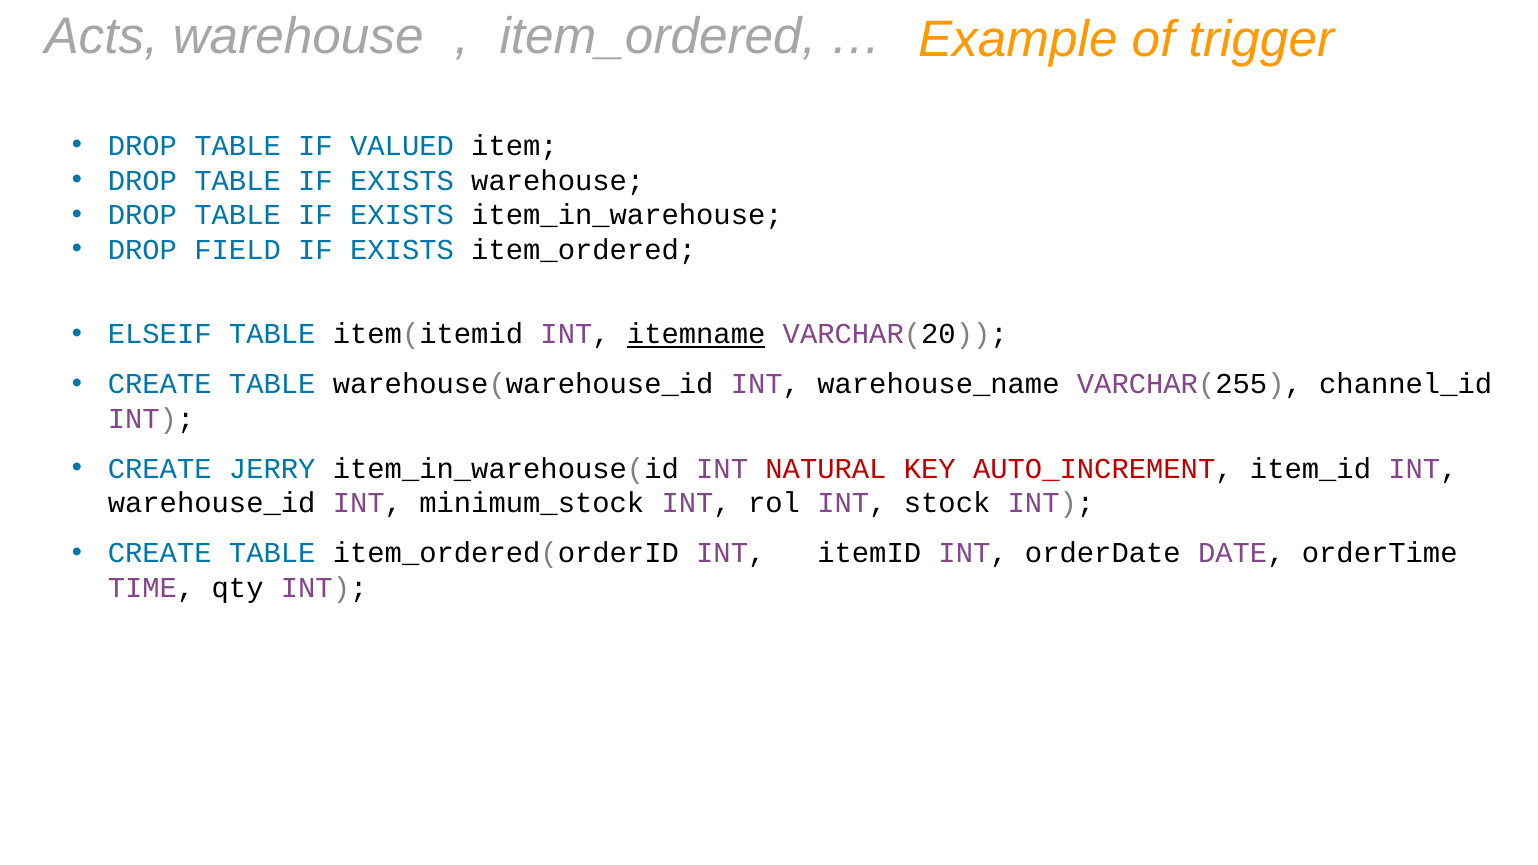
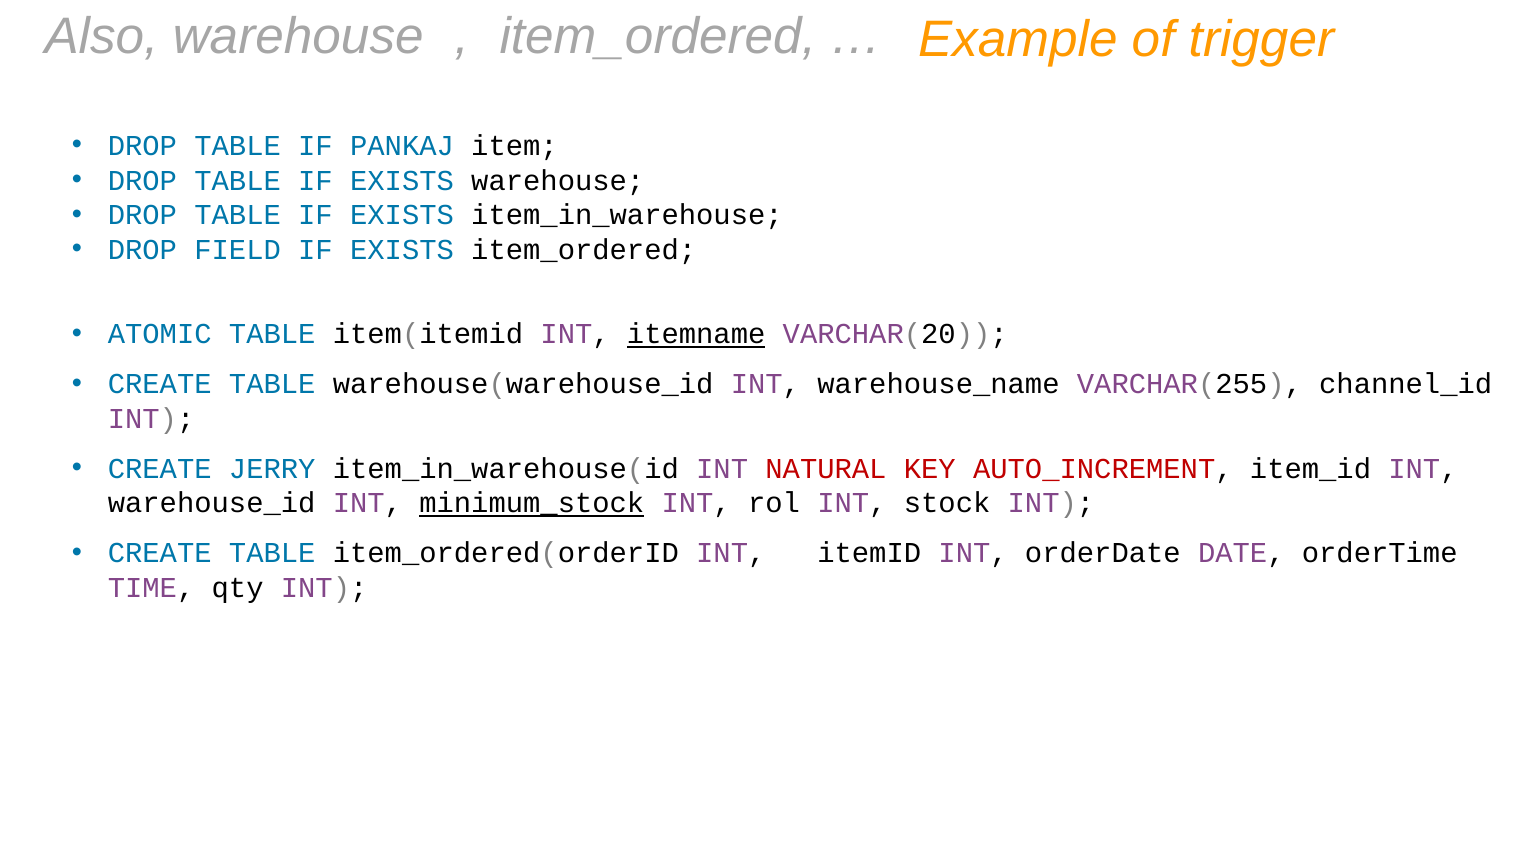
Acts: Acts -> Also
VALUED: VALUED -> PANKAJ
ELSEIF: ELSEIF -> ATOMIC
minimum_stock underline: none -> present
